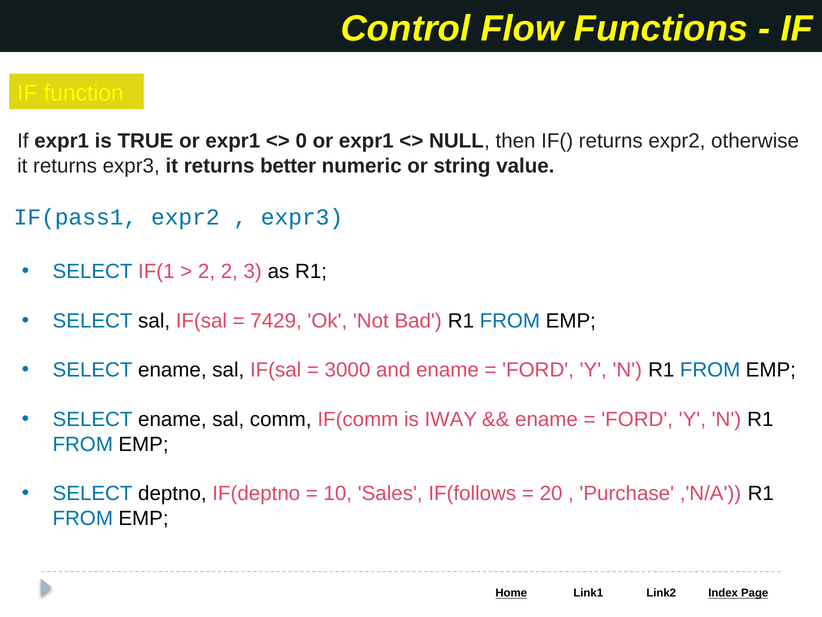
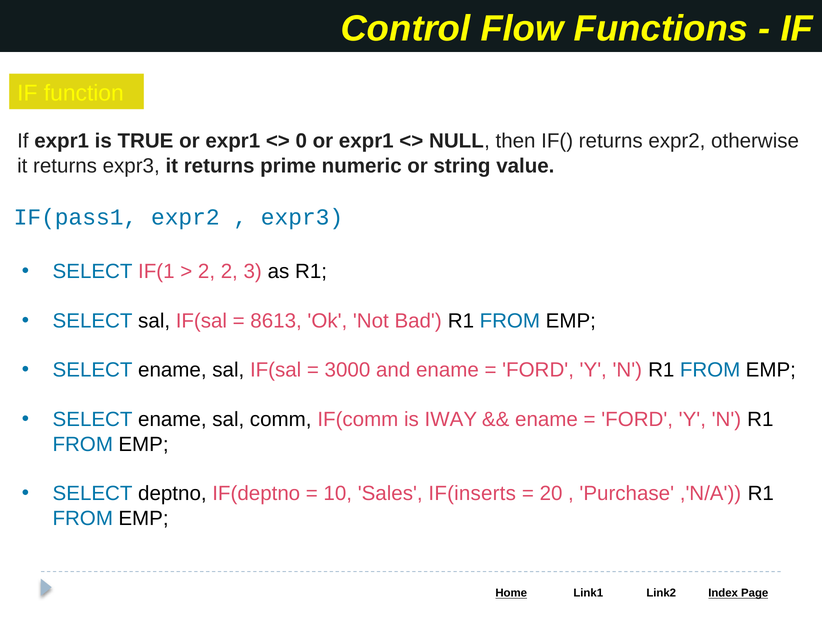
better: better -> prime
7429: 7429 -> 8613
IF(follows: IF(follows -> IF(inserts
